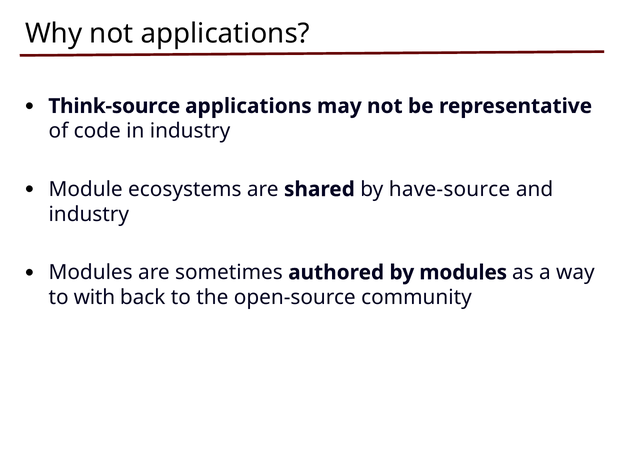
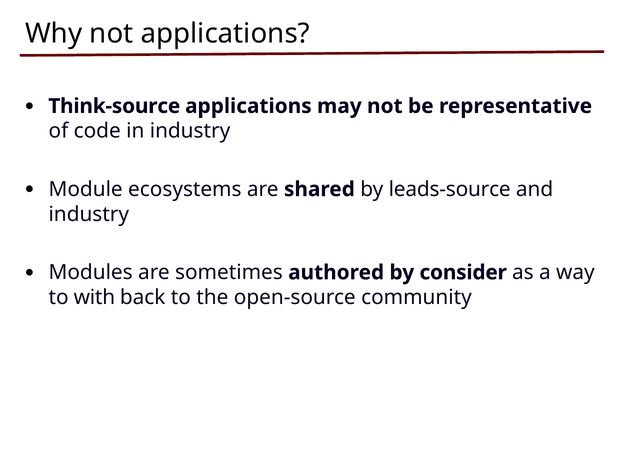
have-source: have-source -> leads-source
by modules: modules -> consider
